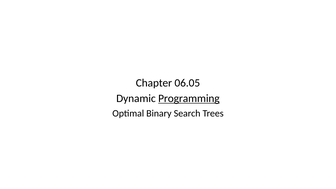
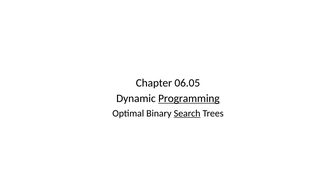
Search underline: none -> present
